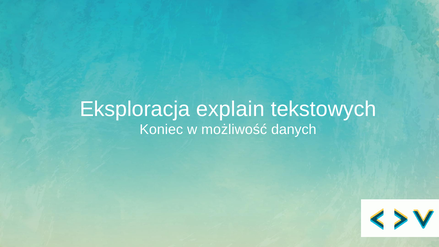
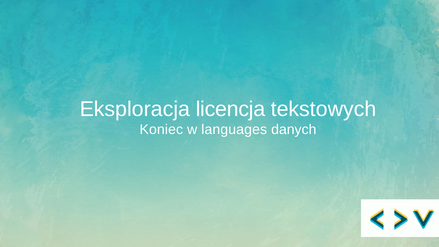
explain: explain -> licencja
możliwość: możliwość -> languages
